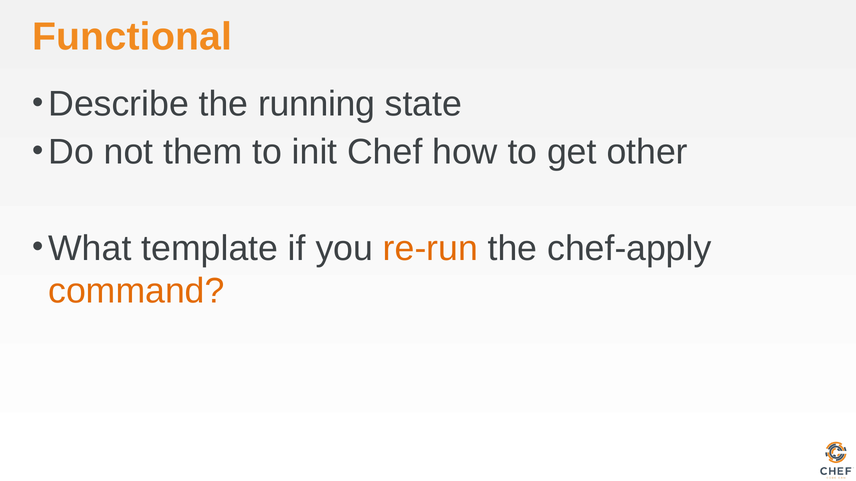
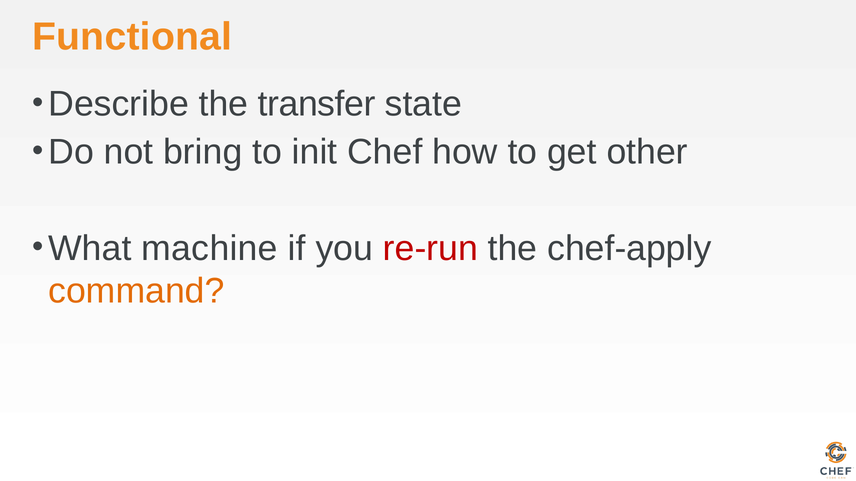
running: running -> transfer
them: them -> bring
template: template -> machine
re-run colour: orange -> red
